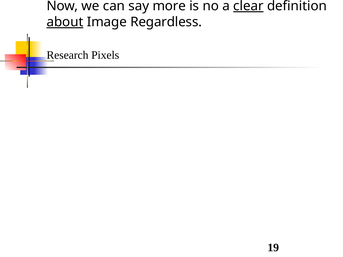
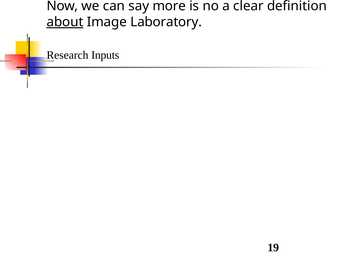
clear underline: present -> none
Regardless: Regardless -> Laboratory
Pixels: Pixels -> Inputs
